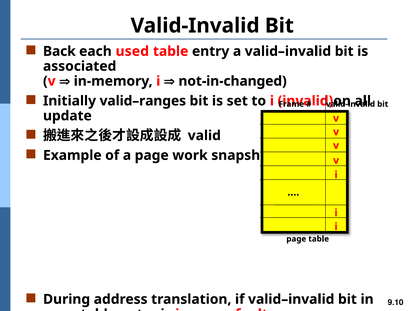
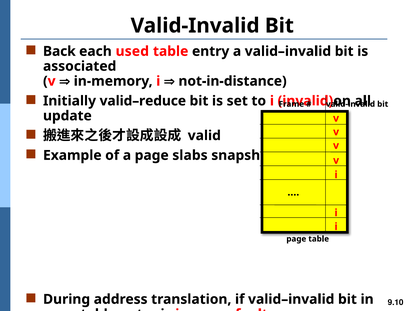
not-in-changed: not-in-changed -> not-in-distance
valid–ranges: valid–ranges -> valid–reduce
work: work -> slabs
